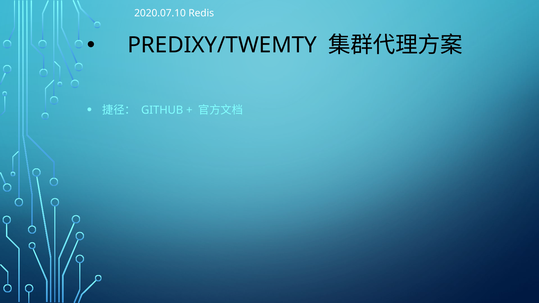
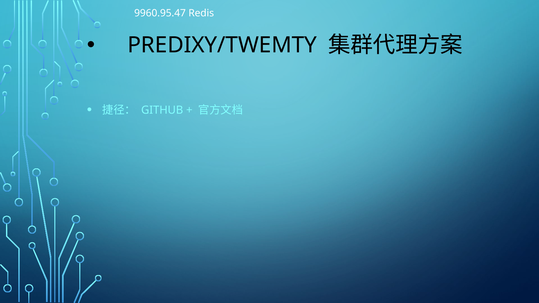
2020.07.10: 2020.07.10 -> 9960.95.47
